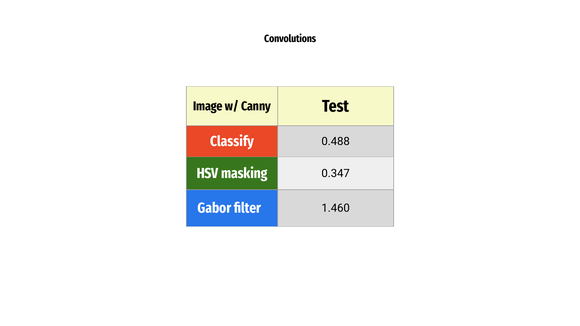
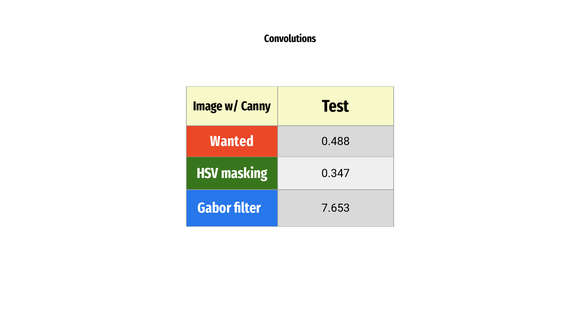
Classify: Classify -> Wanted
1.460: 1.460 -> 7.653
